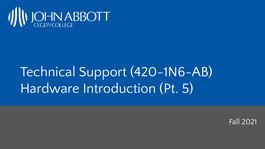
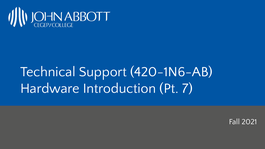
5: 5 -> 7
